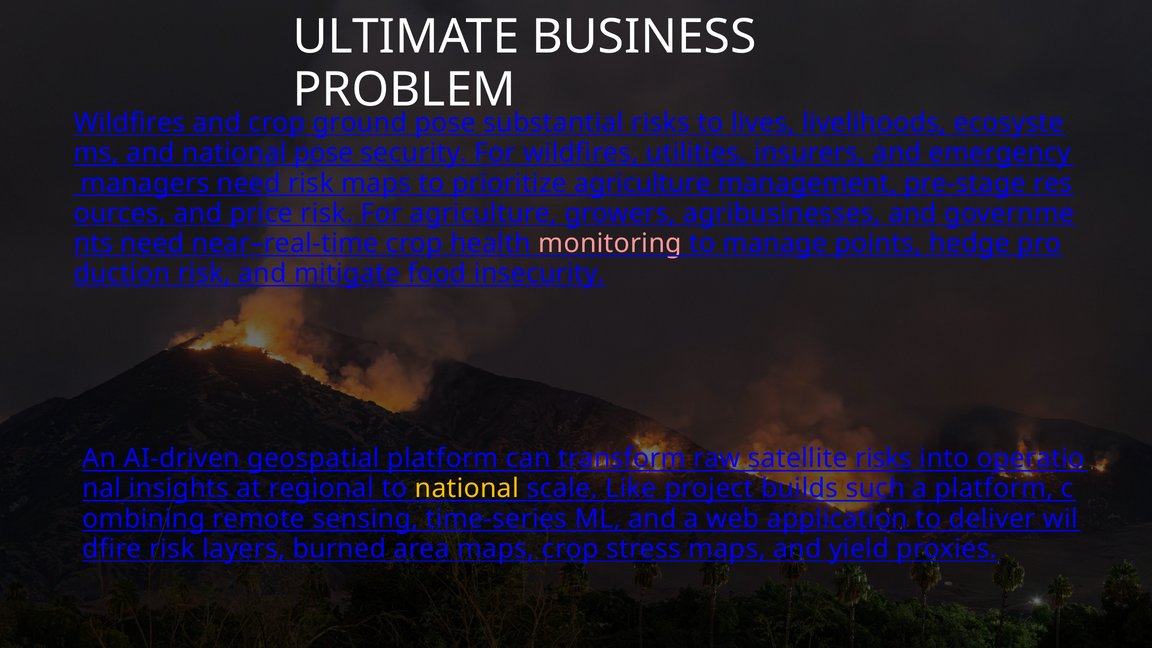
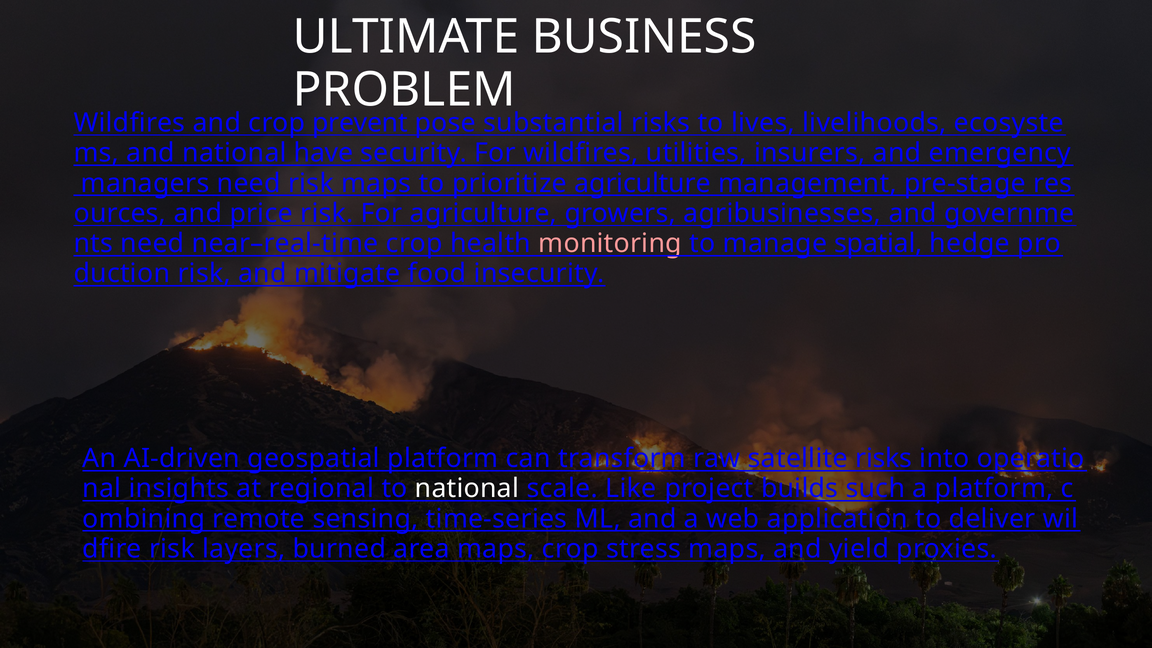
ground: ground -> prevent
national pose: pose -> have
points: points -> spatial
national at (467, 489) colour: yellow -> white
